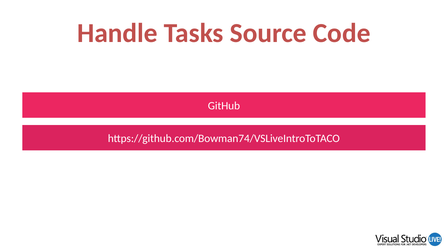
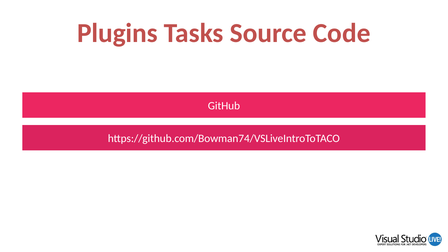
Handle: Handle -> Plugins
